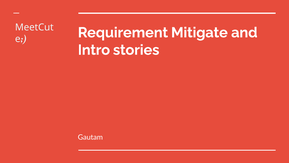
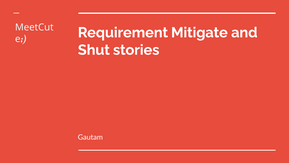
Intro: Intro -> Shut
